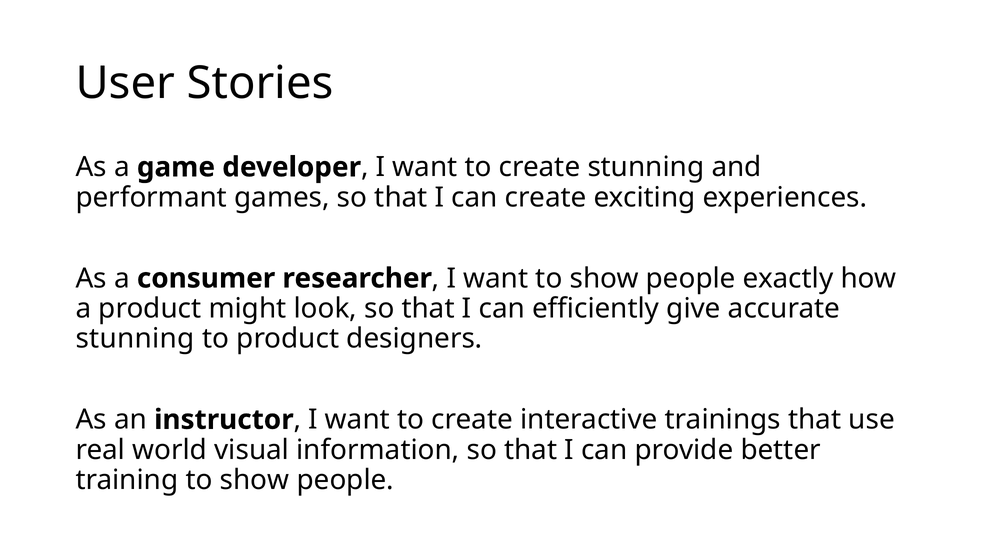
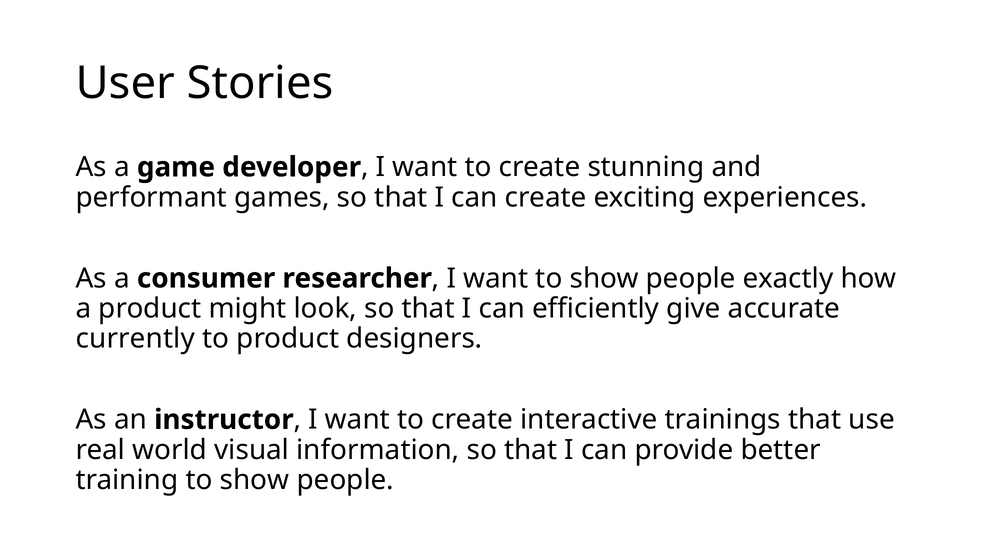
stunning at (135, 339): stunning -> currently
